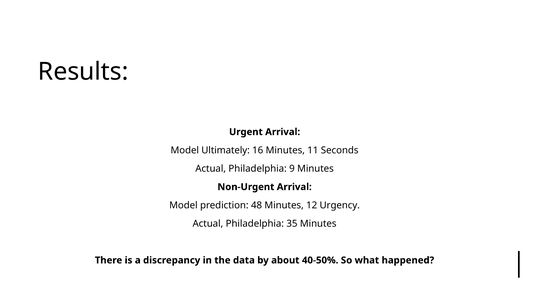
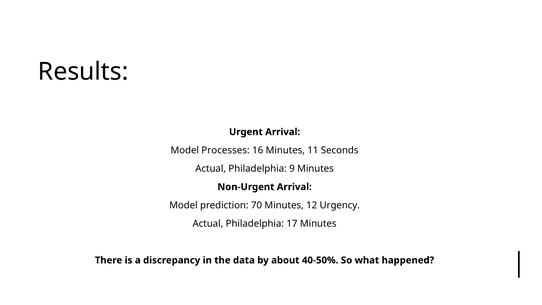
Ultimately: Ultimately -> Processes
48: 48 -> 70
35: 35 -> 17
